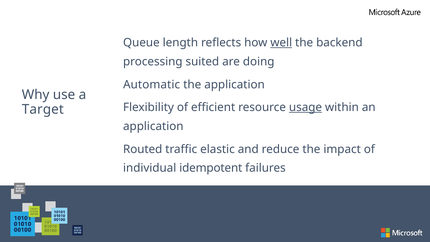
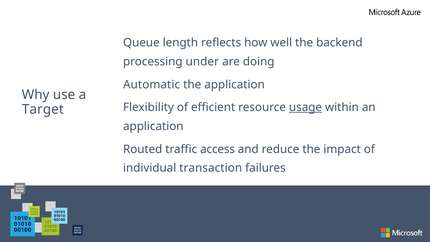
well underline: present -> none
suited: suited -> under
elastic: elastic -> access
idempotent: idempotent -> transaction
